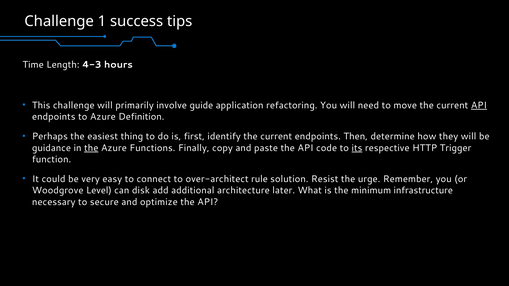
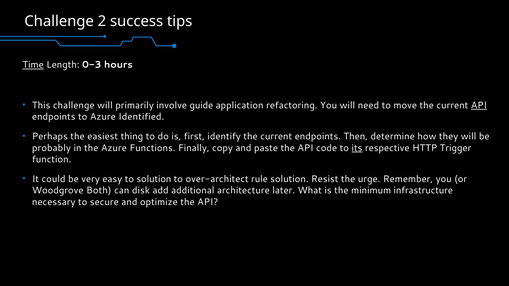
1: 1 -> 2
Time underline: none -> present
4-3: 4-3 -> 0-3
Definition: Definition -> Identified
guidance: guidance -> probably
the at (91, 148) underline: present -> none
to connect: connect -> solution
Level: Level -> Both
